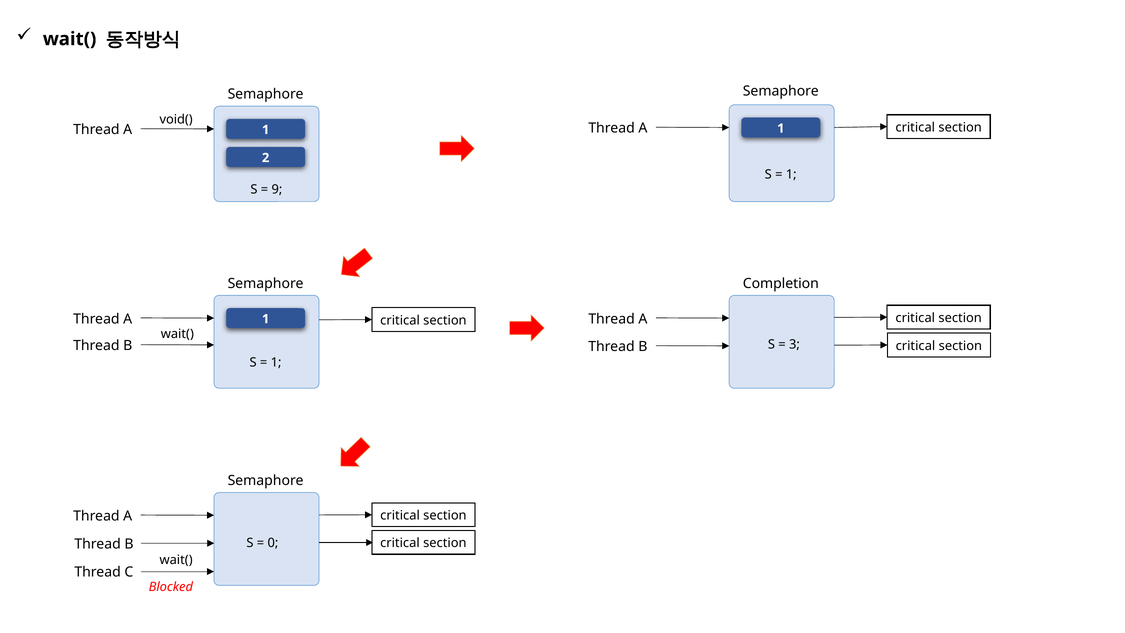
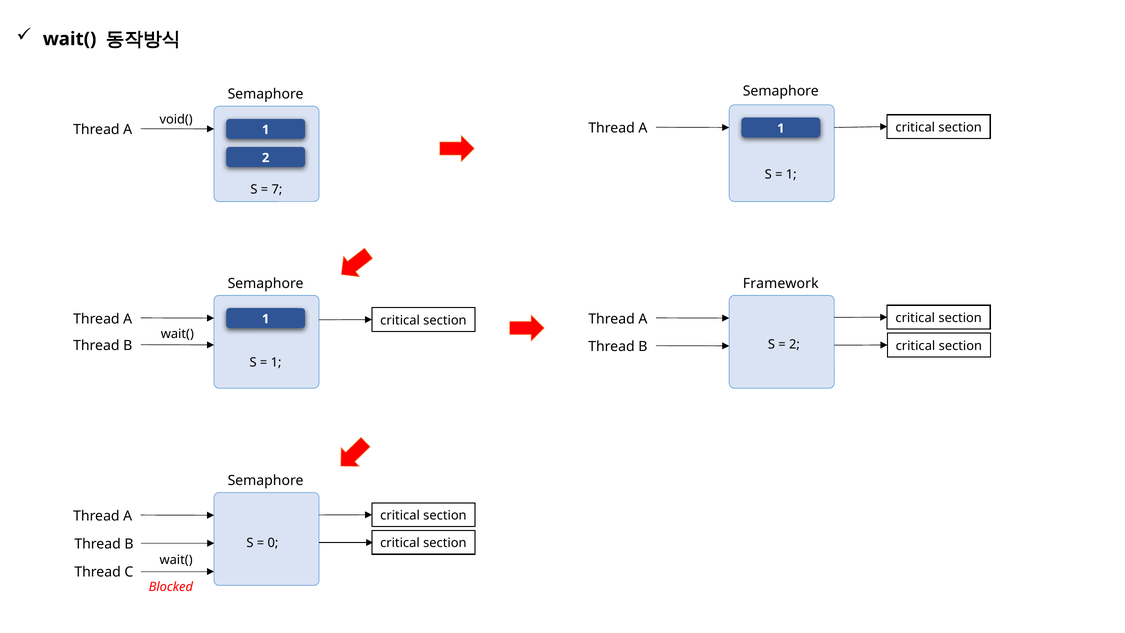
9: 9 -> 7
Completion: Completion -> Framework
3 at (794, 344): 3 -> 2
